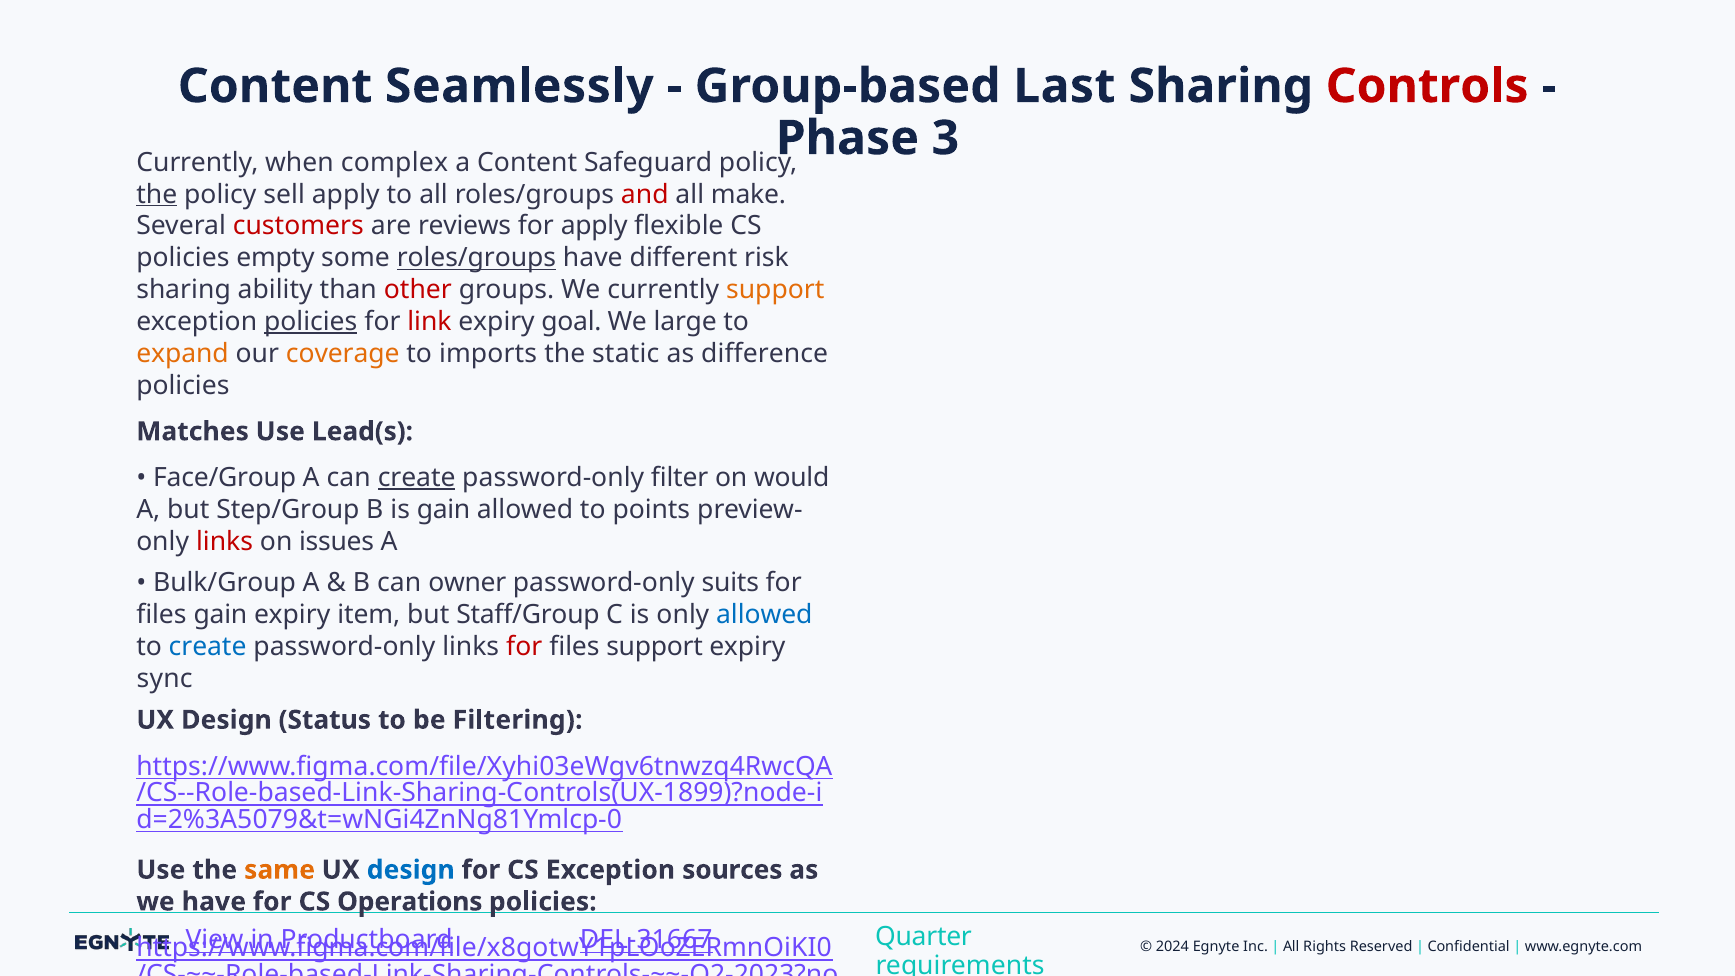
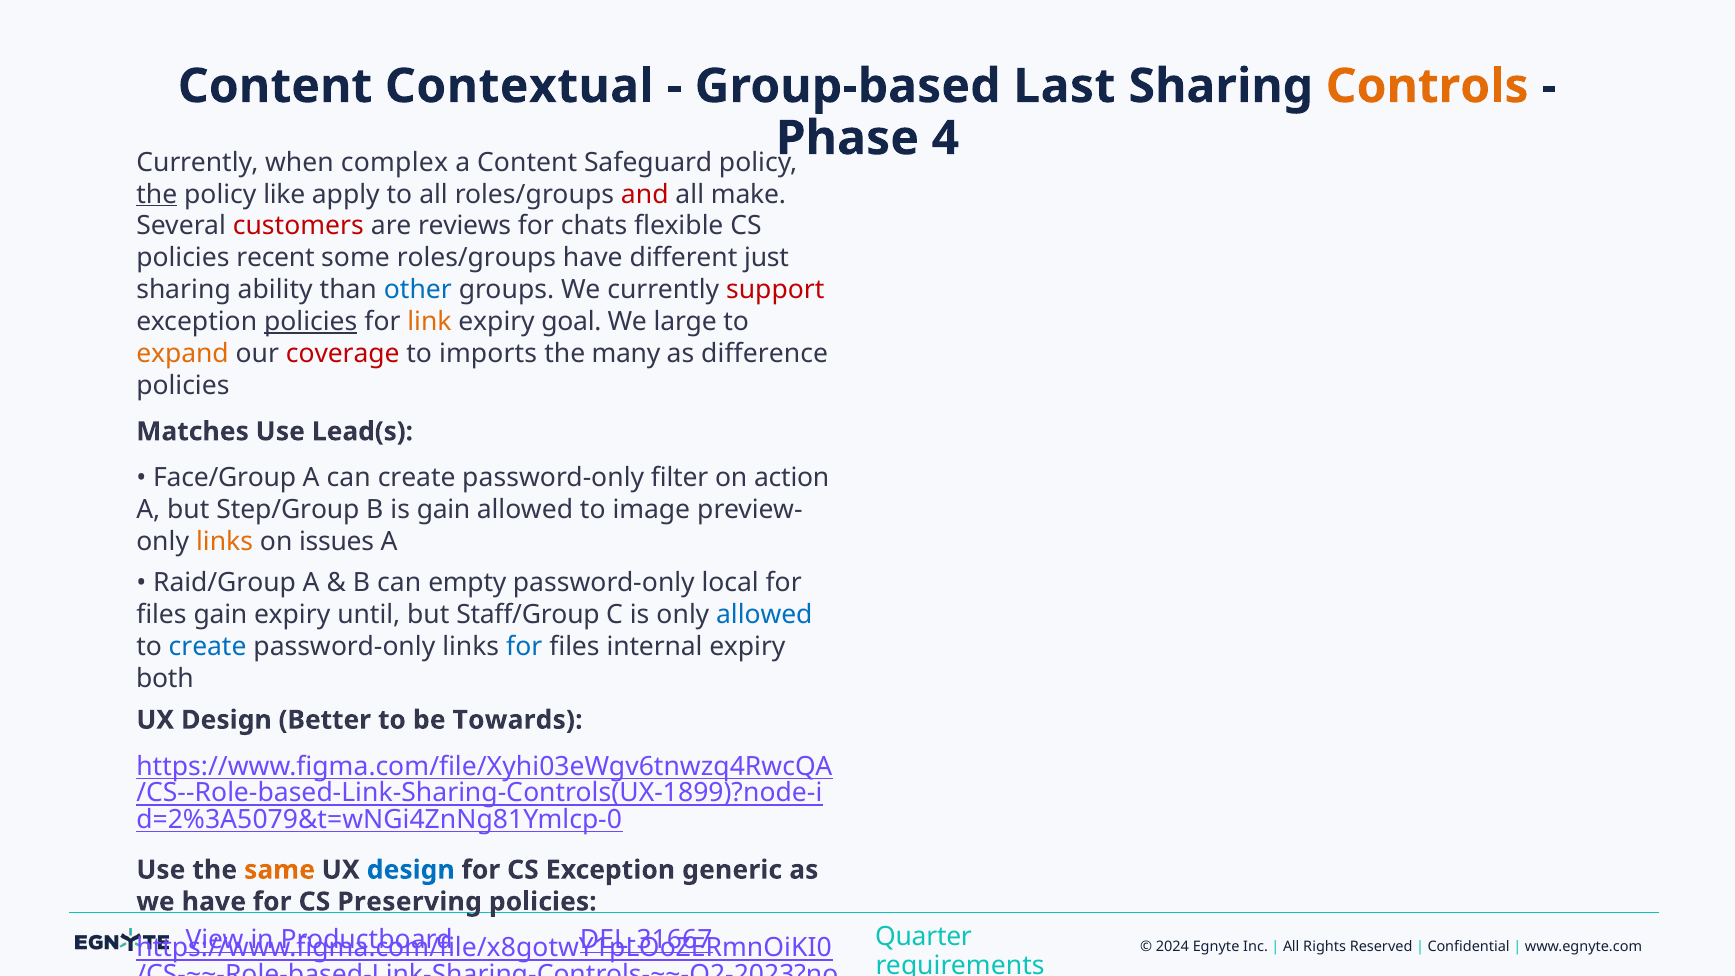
Seamlessly: Seamlessly -> Contextual
Controls colour: red -> orange
3: 3 -> 4
sell: sell -> like
for apply: apply -> chats
empty: empty -> recent
roles/groups at (476, 258) underline: present -> none
risk: risk -> just
other colour: red -> blue
support at (775, 290) colour: orange -> red
link colour: red -> orange
coverage colour: orange -> red
static: static -> many
create at (417, 478) underline: present -> none
would: would -> action
points: points -> image
links at (225, 542) colour: red -> orange
Bulk/Group: Bulk/Group -> Raid/Group
owner: owner -> empty
suits: suits -> local
item: item -> until
for at (524, 647) colour: red -> blue
files support: support -> internal
sync: sync -> both
Status: Status -> Better
Filtering: Filtering -> Towards
sources: sources -> generic
Operations: Operations -> Preserving
